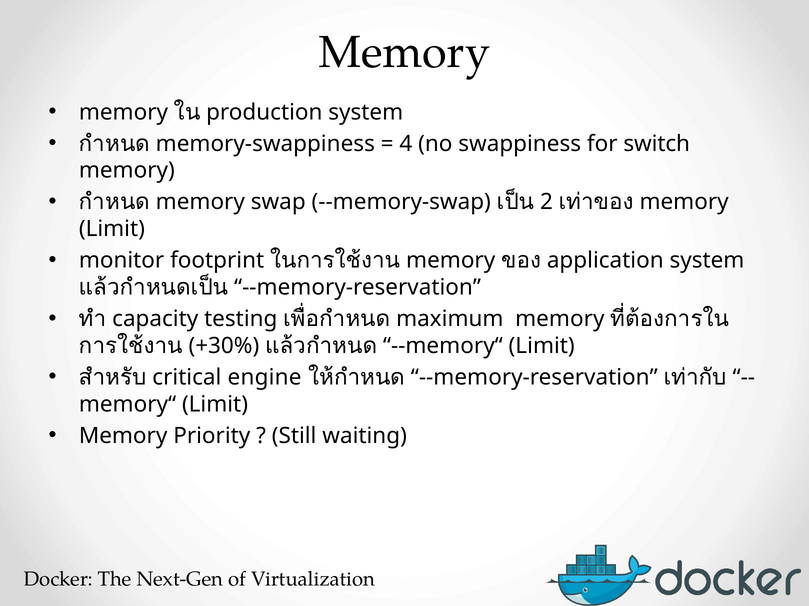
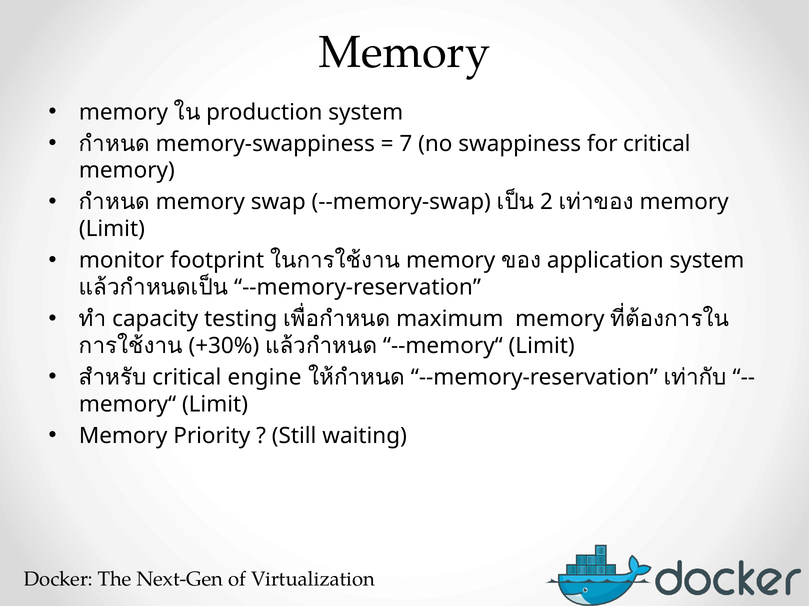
4: 4 -> 7
for switch: switch -> critical
